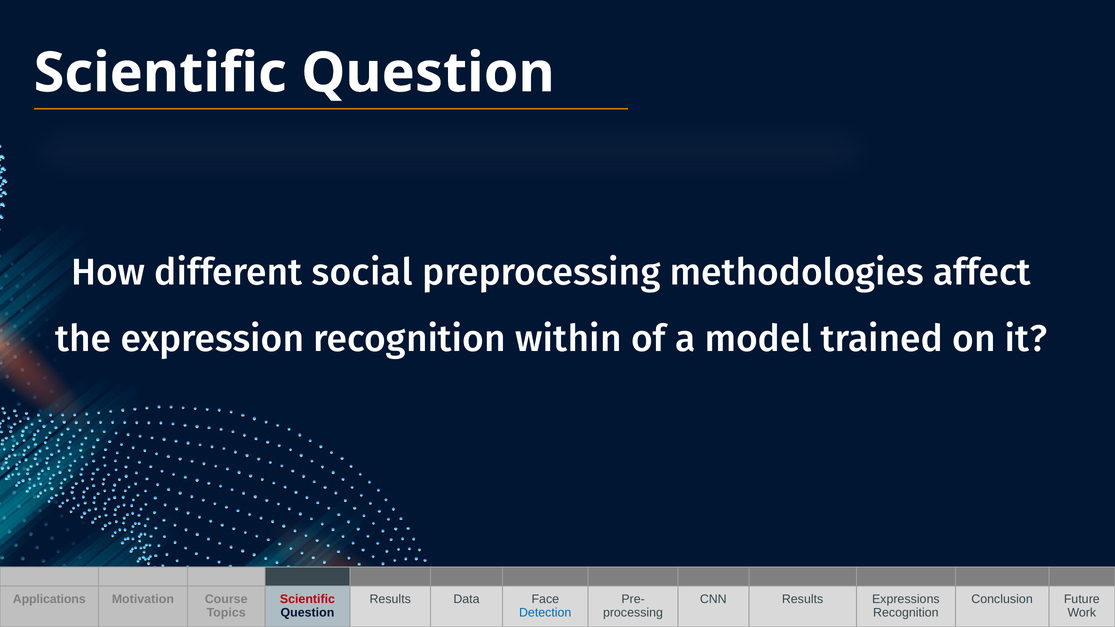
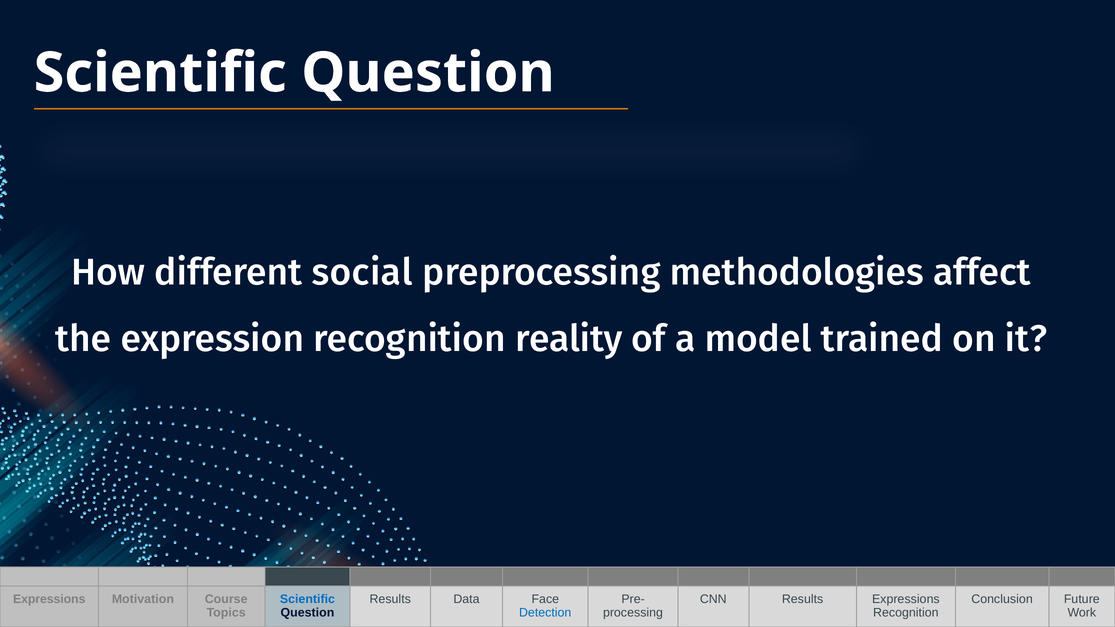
within: within -> reality
Applications at (49, 599): Applications -> Expressions
Scientific at (307, 599) colour: red -> blue
